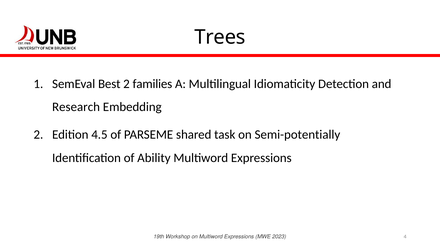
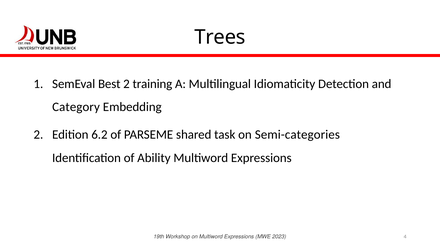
families: families -> training
Research: Research -> Category
4.5: 4.5 -> 6.2
Semi-potentially: Semi-potentially -> Semi-categories
